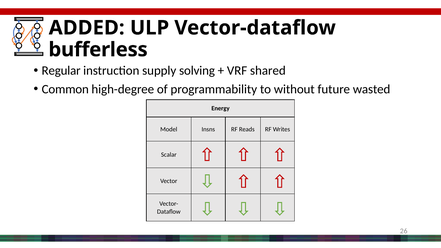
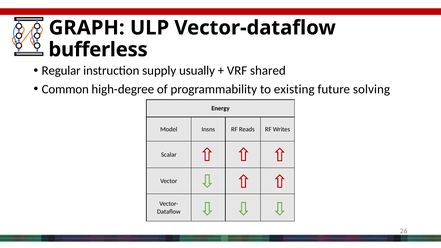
ADDED: ADDED -> GRAPH
solving: solving -> usually
without: without -> existing
wasted: wasted -> solving
